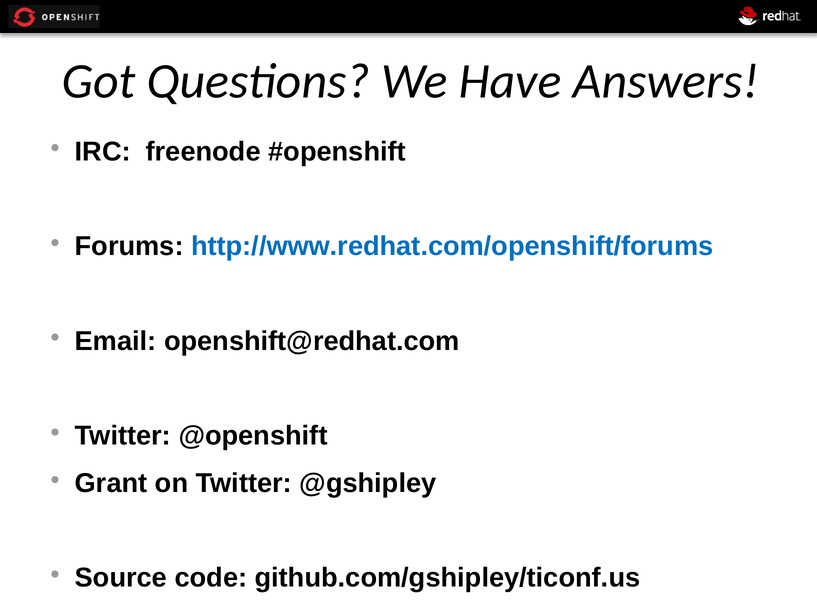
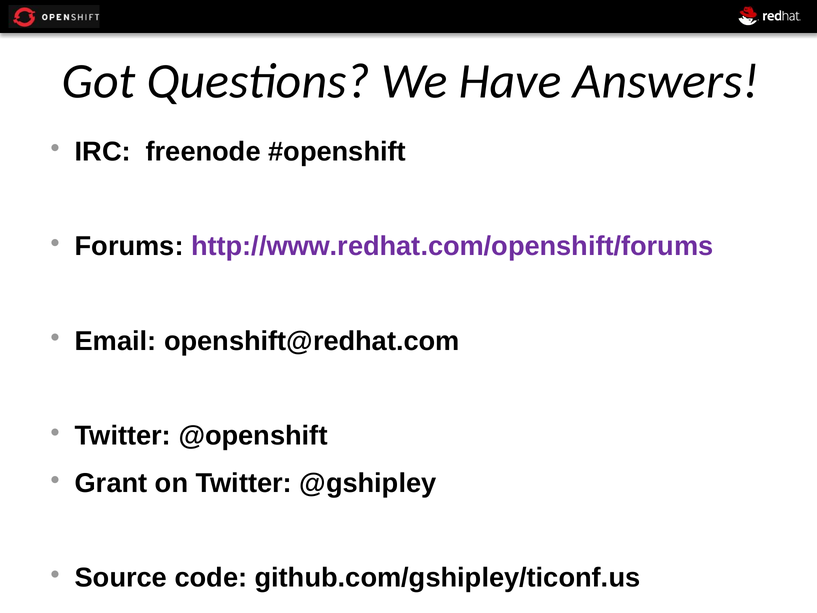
http://www.redhat.com/openshift/forums colour: blue -> purple
